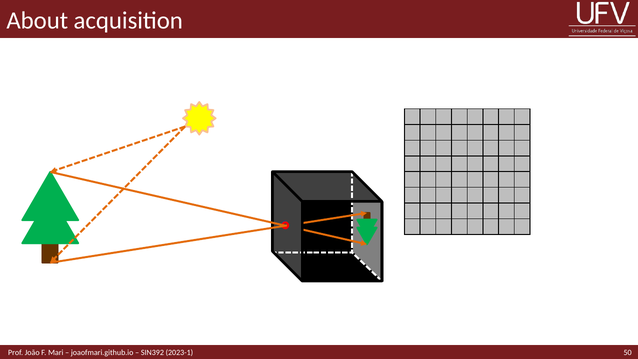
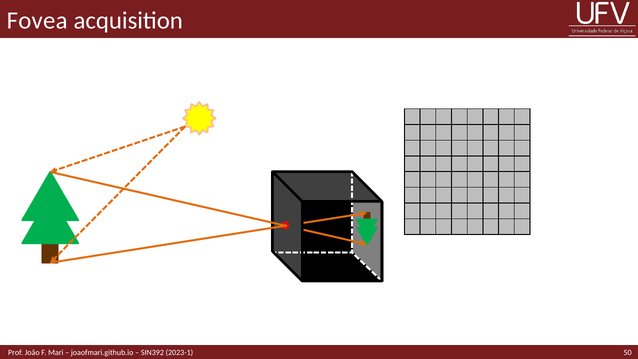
About: About -> Fovea
